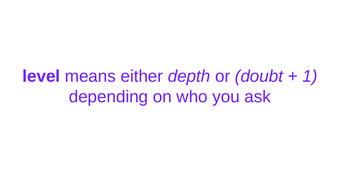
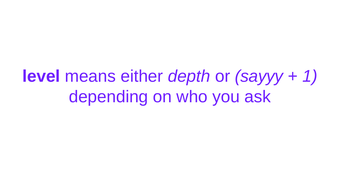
doubt: doubt -> sayyy
